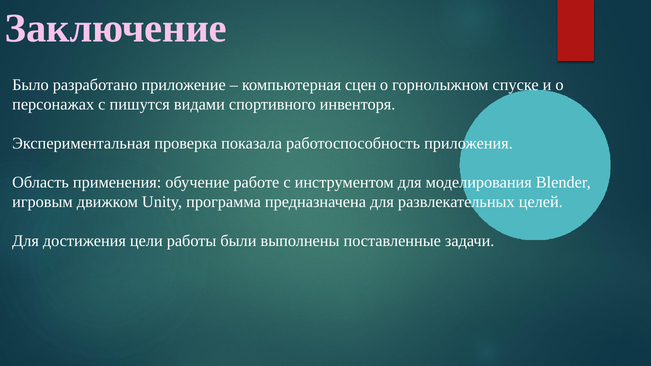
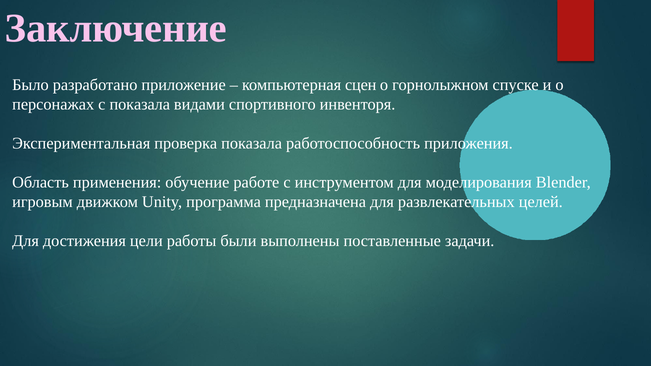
с пишутся: пишутся -> показала
